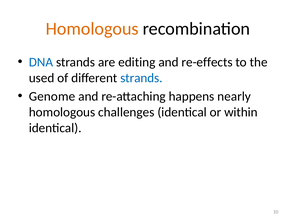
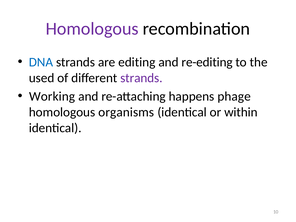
Homologous at (92, 29) colour: orange -> purple
re-effects: re-effects -> re-editing
strands at (141, 78) colour: blue -> purple
Genome: Genome -> Working
nearly: nearly -> phage
challenges: challenges -> organisms
